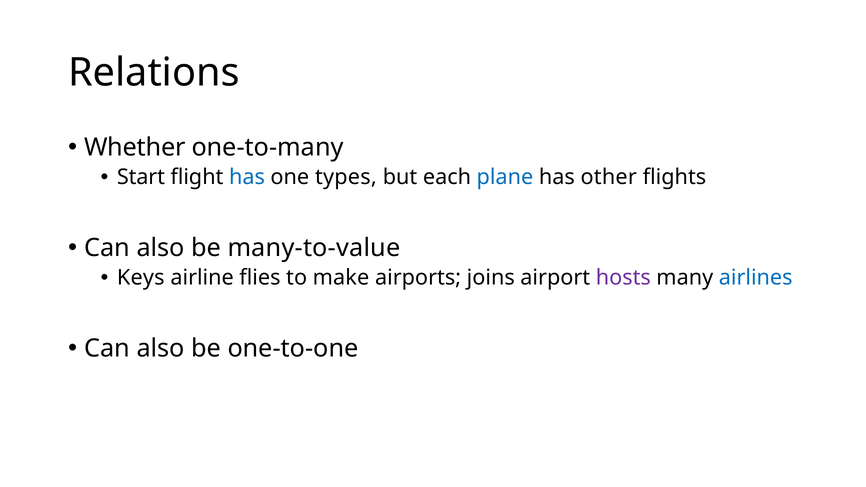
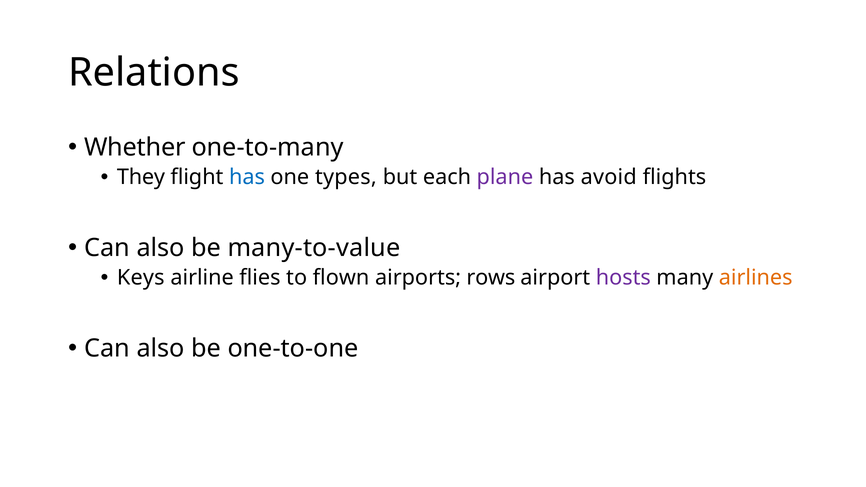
Start: Start -> They
plane colour: blue -> purple
other: other -> avoid
make: make -> flown
joins: joins -> rows
airlines colour: blue -> orange
